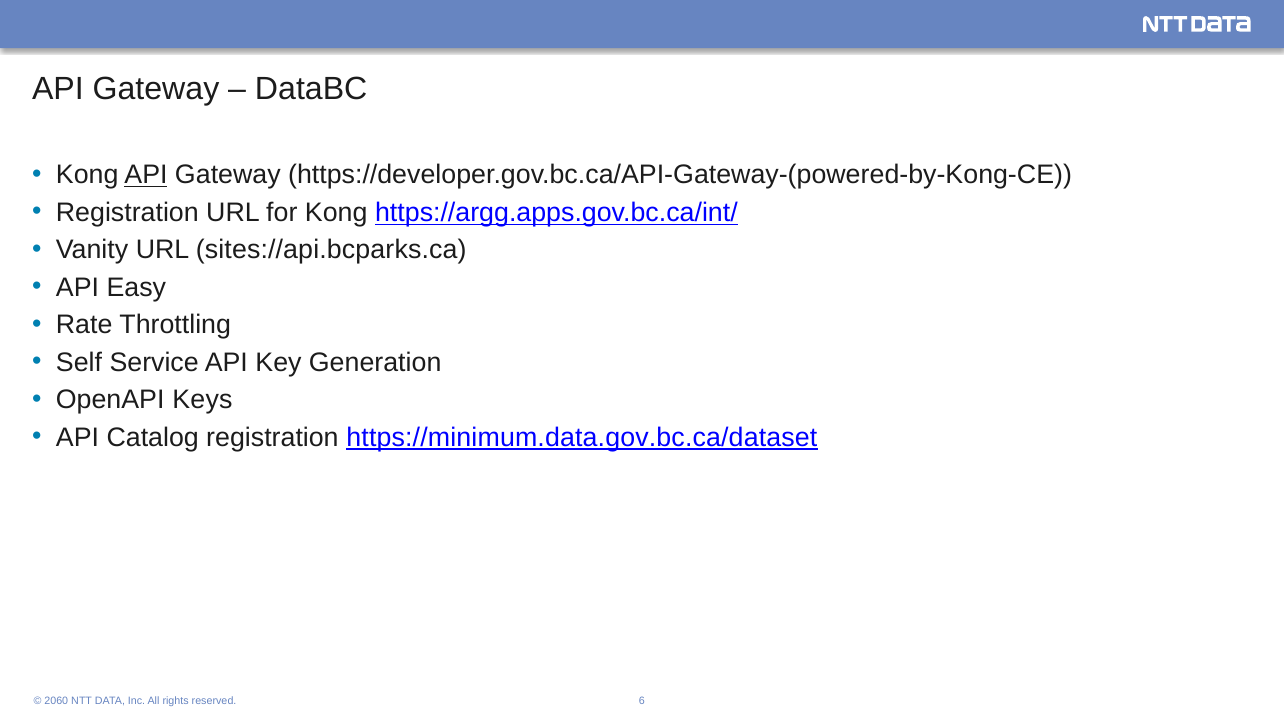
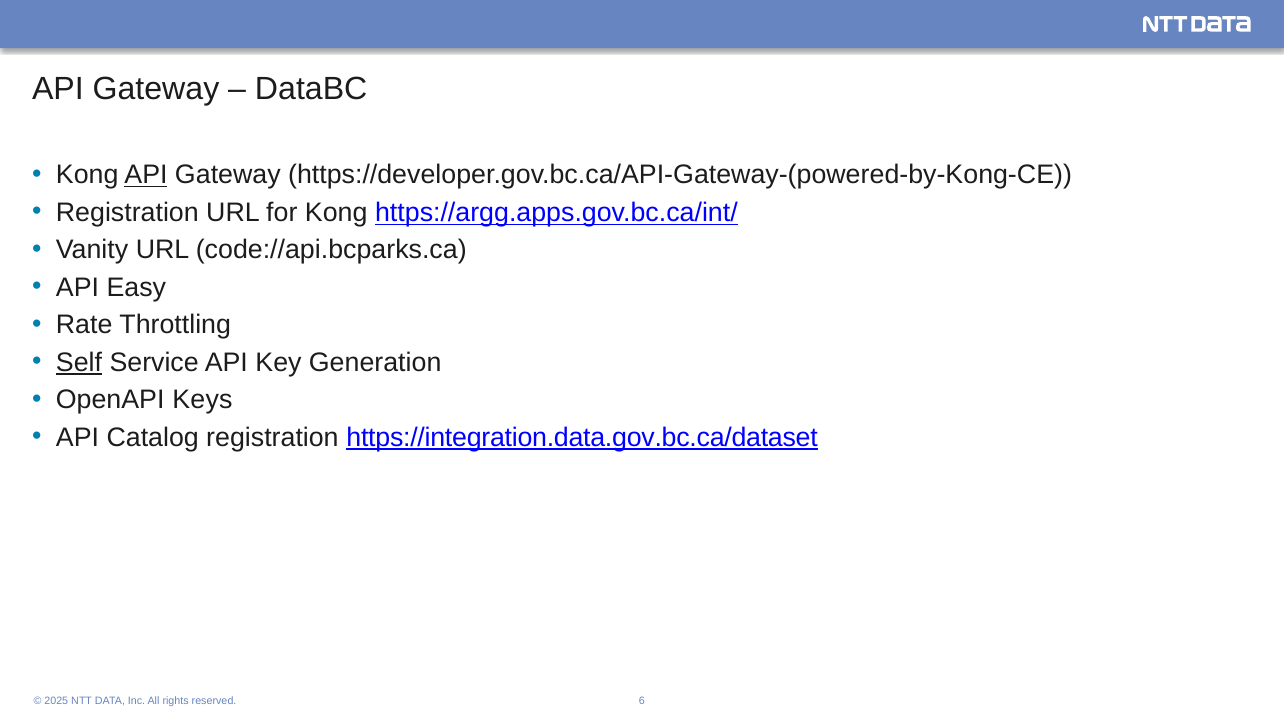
sites://api.bcparks.ca: sites://api.bcparks.ca -> code://api.bcparks.ca
Self underline: none -> present
https://minimum.data.gov.bc.ca/dataset: https://minimum.data.gov.bc.ca/dataset -> https://integration.data.gov.bc.ca/dataset
2060: 2060 -> 2025
